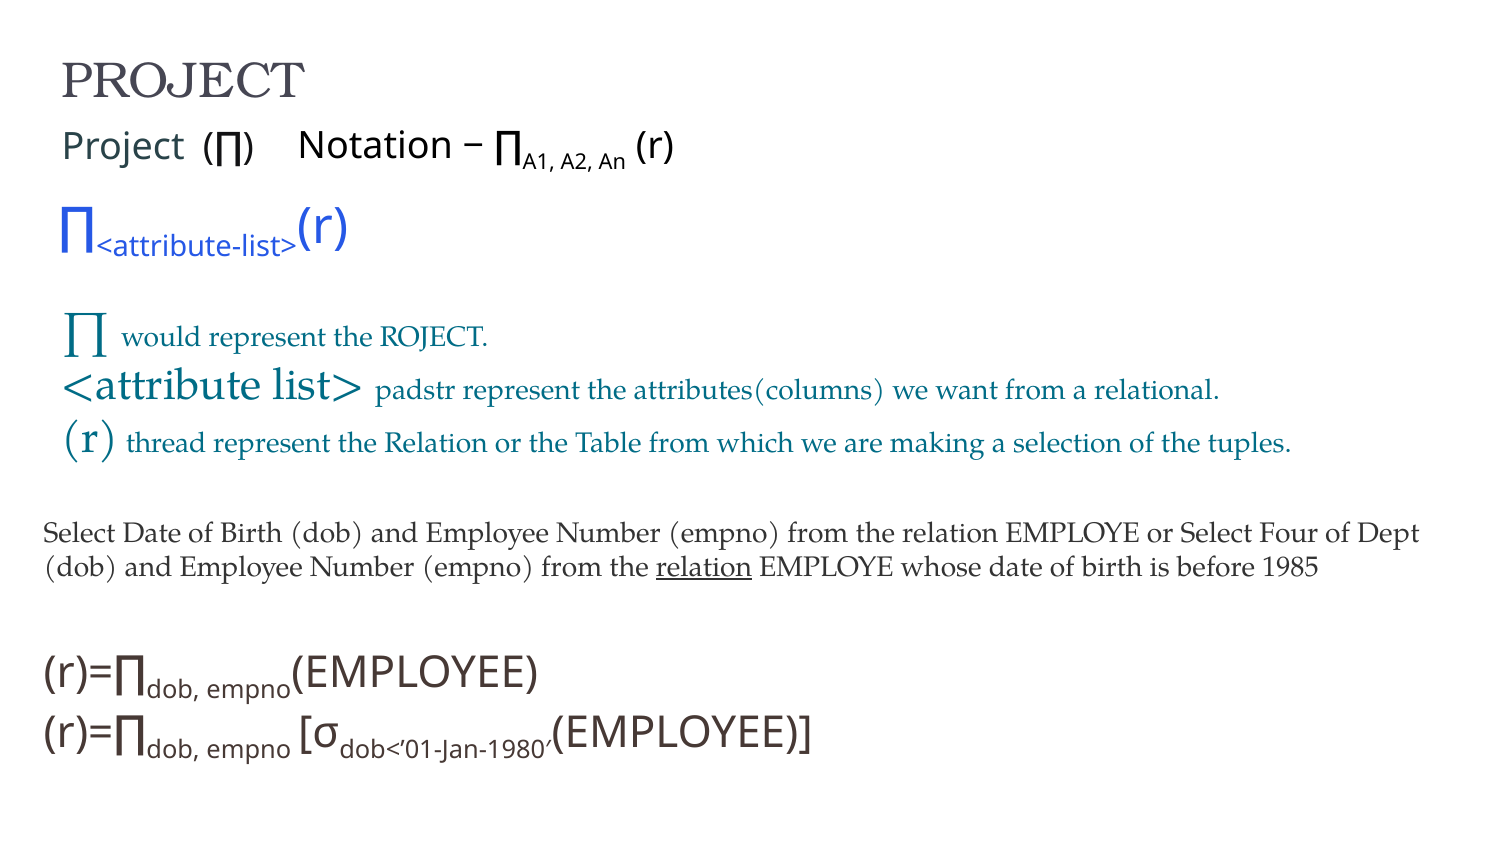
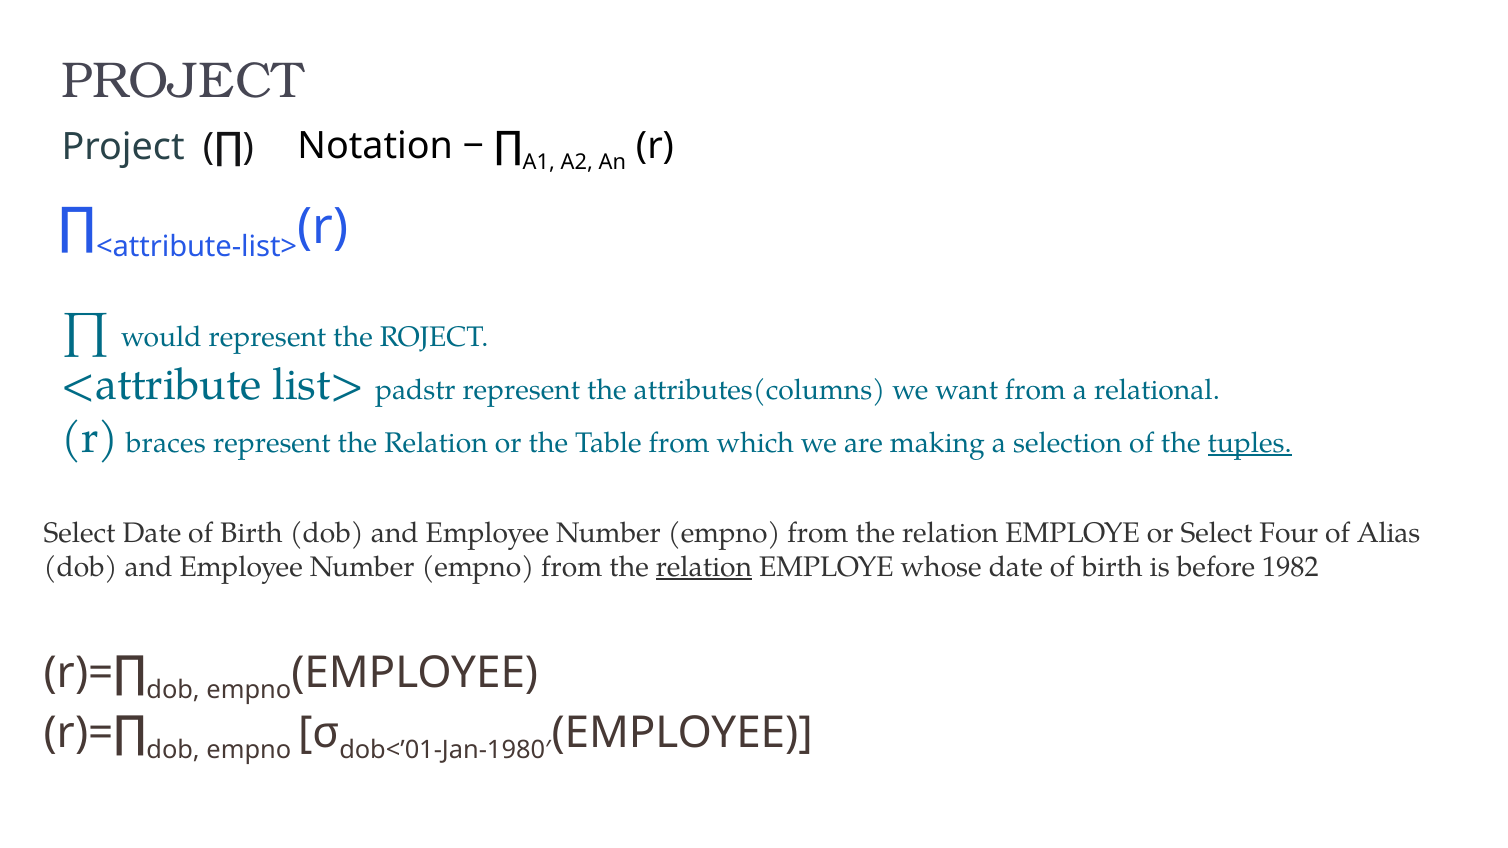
thread: thread -> braces
tuples underline: none -> present
Dept: Dept -> Alias
1985: 1985 -> 1982
